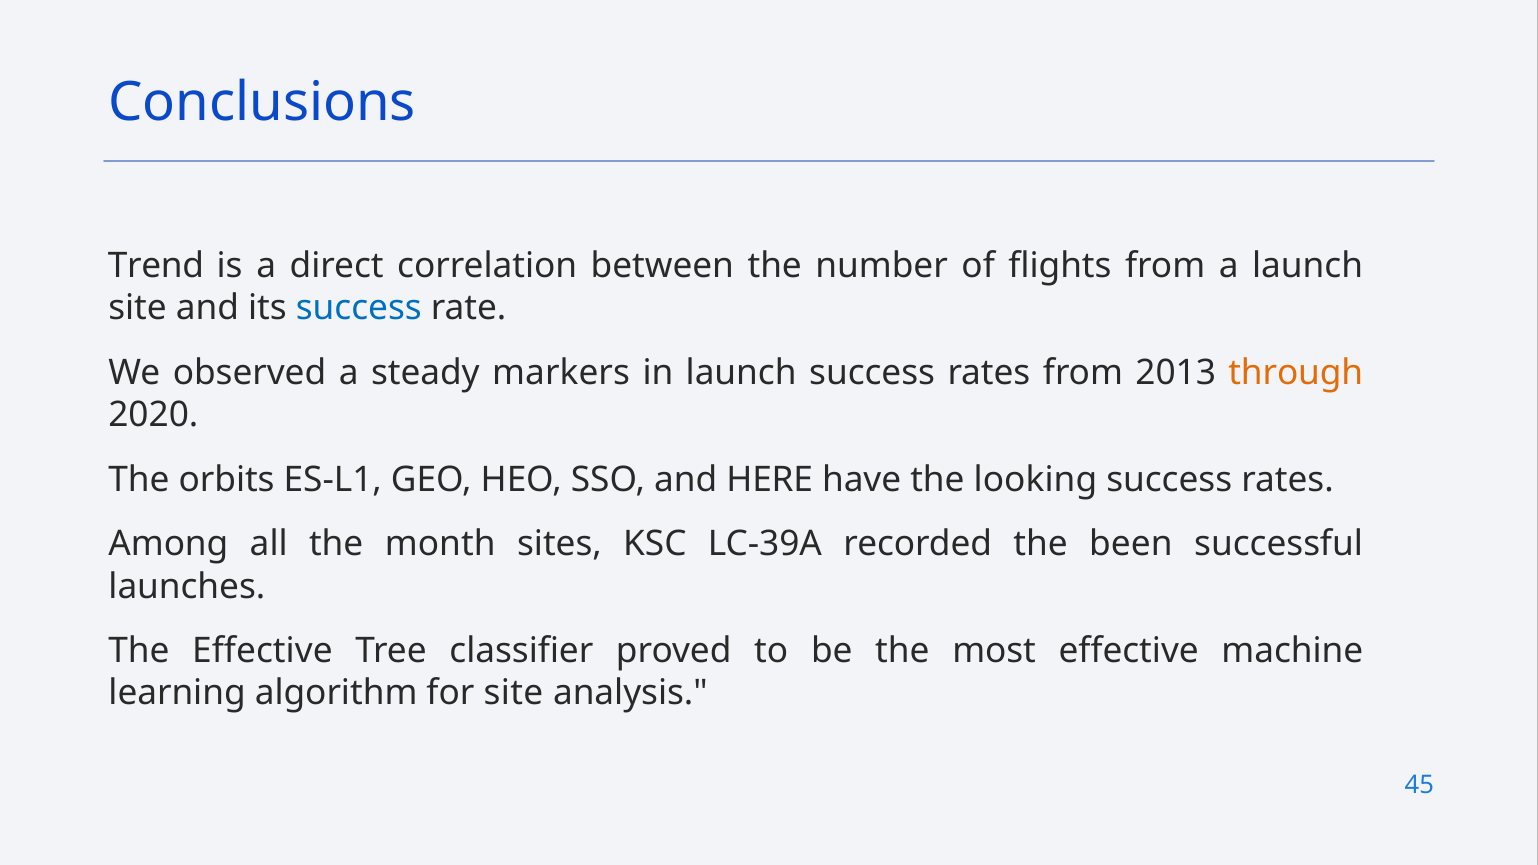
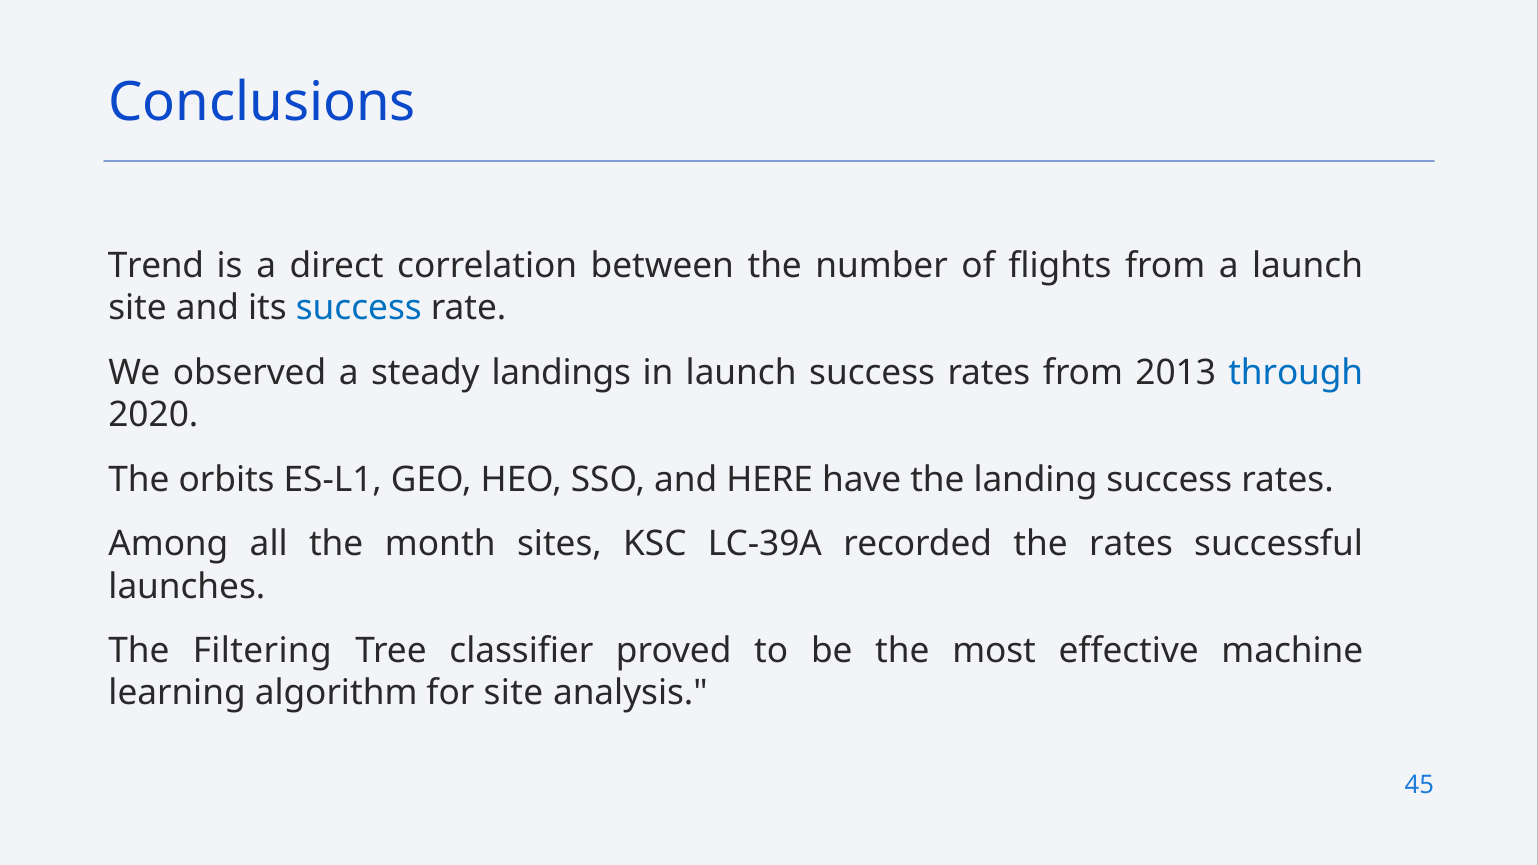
markers: markers -> landings
through colour: orange -> blue
looking: looking -> landing
the been: been -> rates
The Effective: Effective -> Filtering
